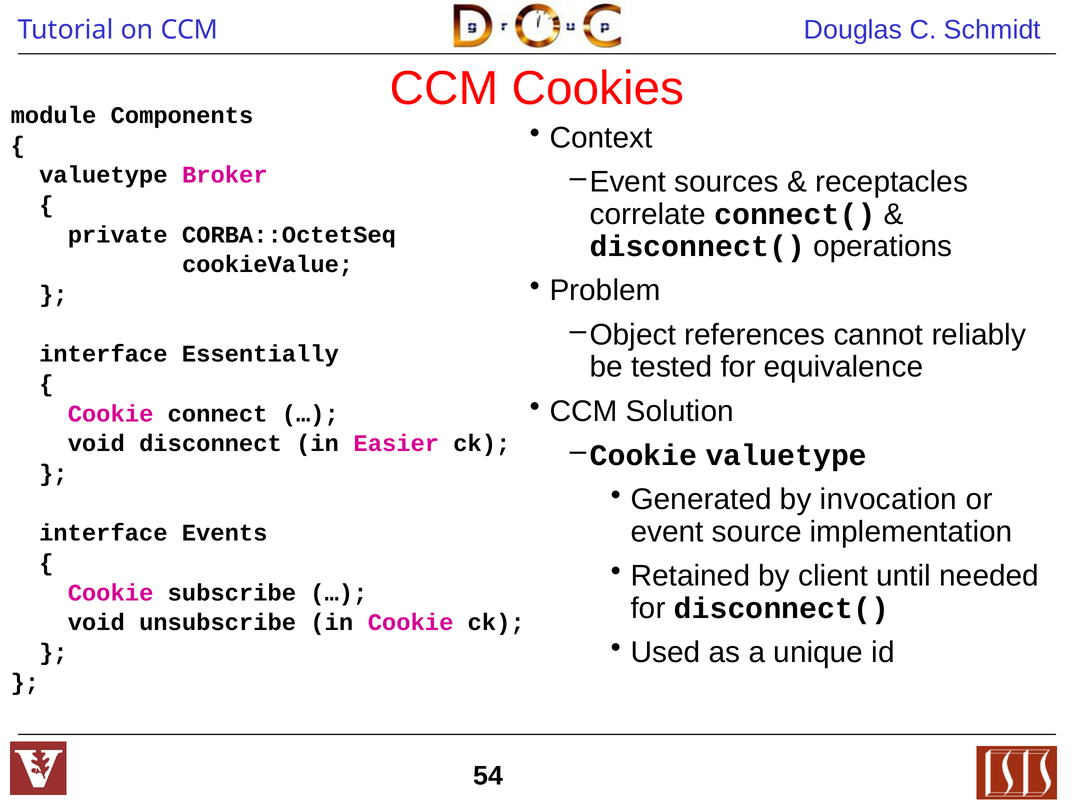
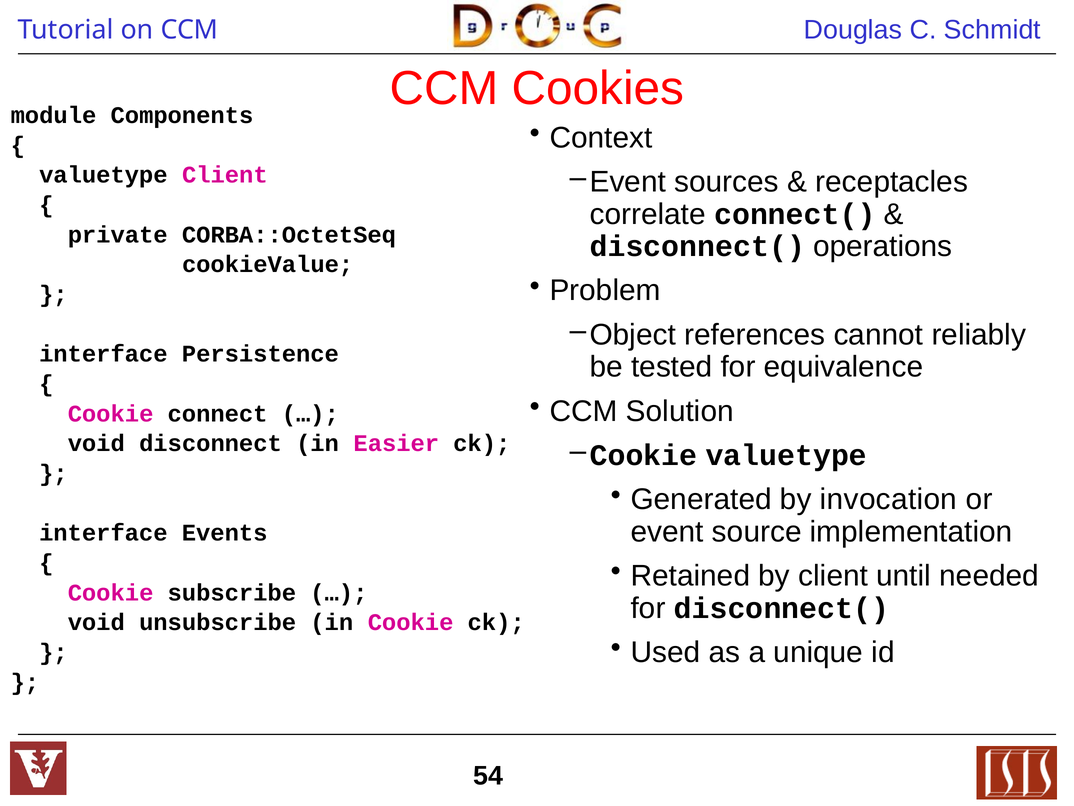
valuetype Broker: Broker -> Client
Essentially: Essentially -> Persistence
